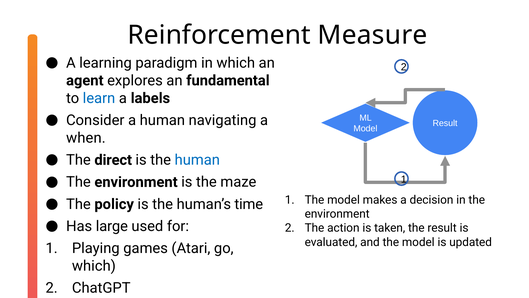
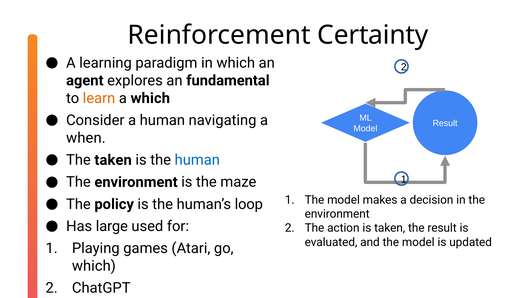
Measure: Measure -> Certainty
learn colour: blue -> orange
a labels: labels -> which
The direct: direct -> taken
time: time -> loop
